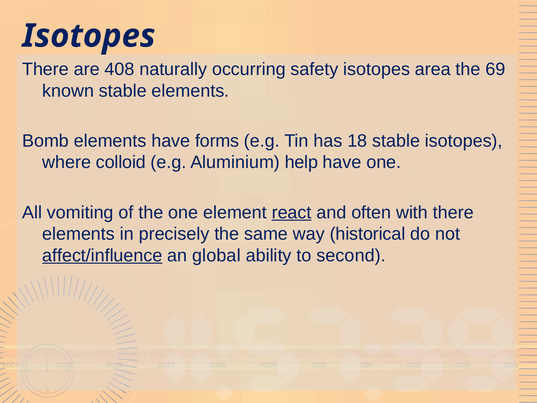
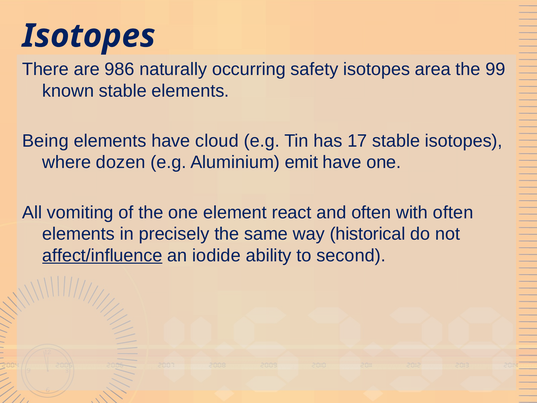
408: 408 -> 986
69: 69 -> 99
Bomb: Bomb -> Being
forms: forms -> cloud
18: 18 -> 17
colloid: colloid -> dozen
help: help -> emit
react underline: present -> none
with there: there -> often
global: global -> iodide
